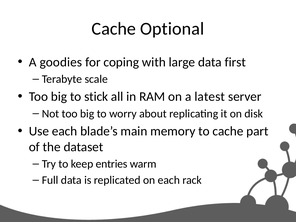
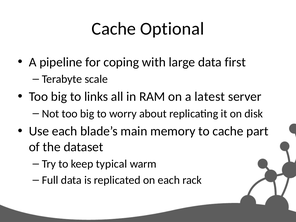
goodies: goodies -> pipeline
stick: stick -> links
entries: entries -> typical
